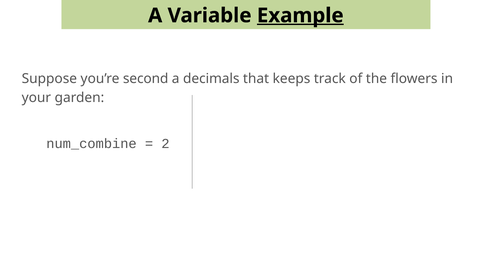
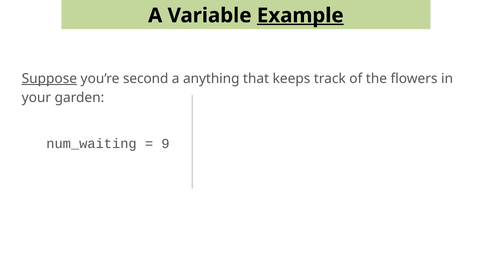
Suppose underline: none -> present
decimals: decimals -> anything
num_combine: num_combine -> num_waiting
2: 2 -> 9
